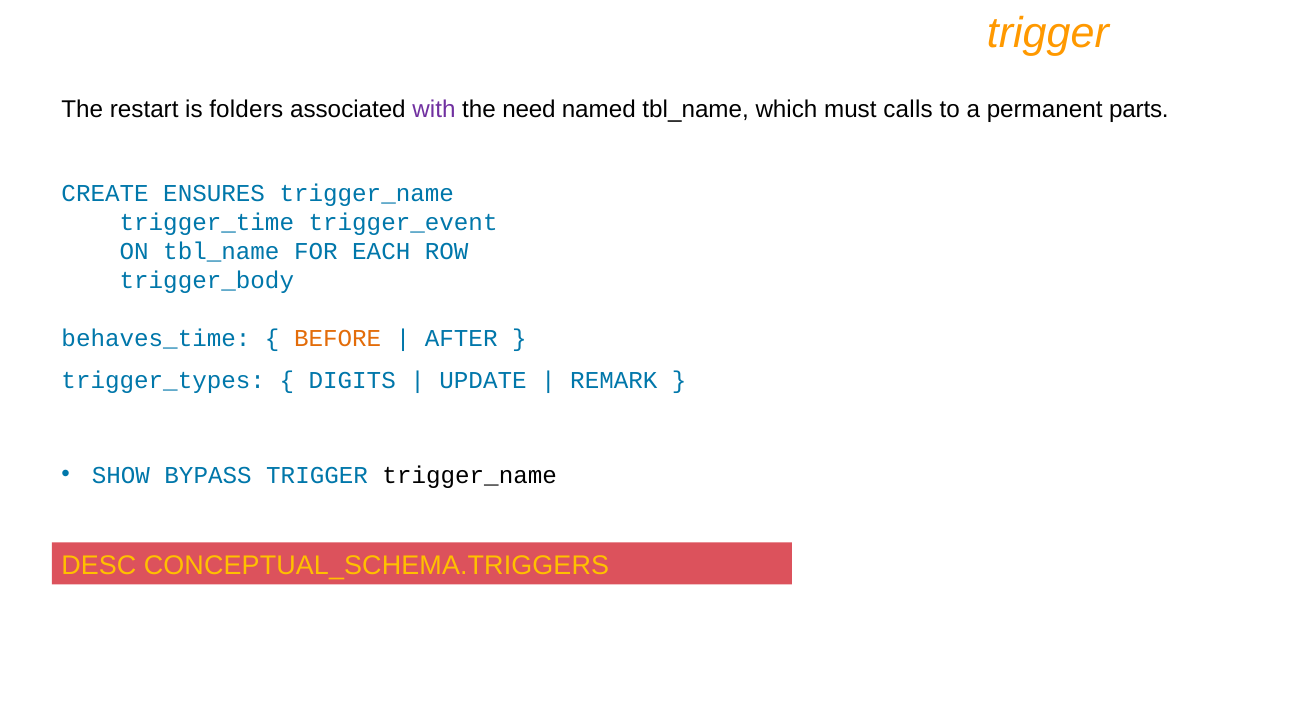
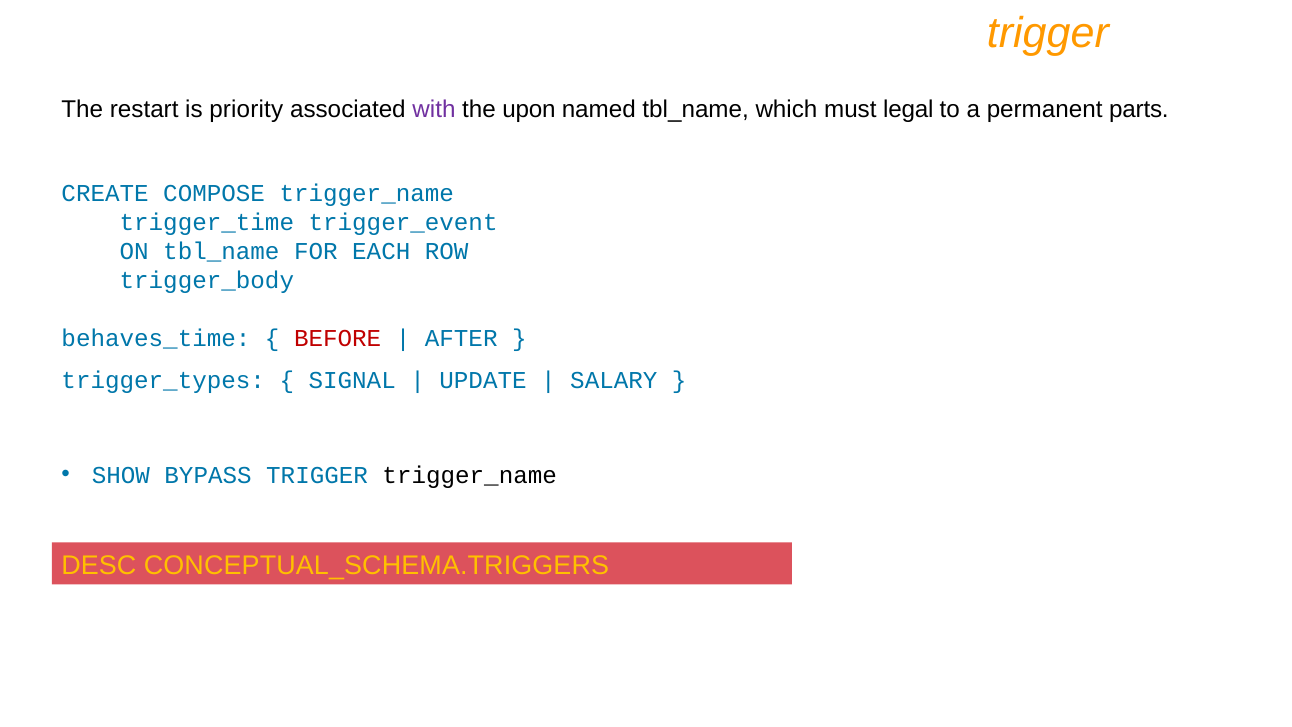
folders: folders -> priority
need: need -> upon
calls: calls -> legal
ENSURES: ENSURES -> COMPOSE
BEFORE colour: orange -> red
DIGITS: DIGITS -> SIGNAL
REMARK: REMARK -> SALARY
